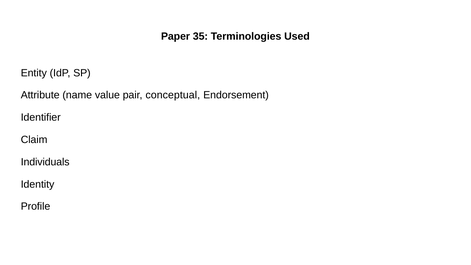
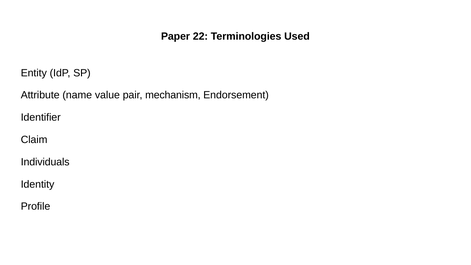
35: 35 -> 22
conceptual: conceptual -> mechanism
